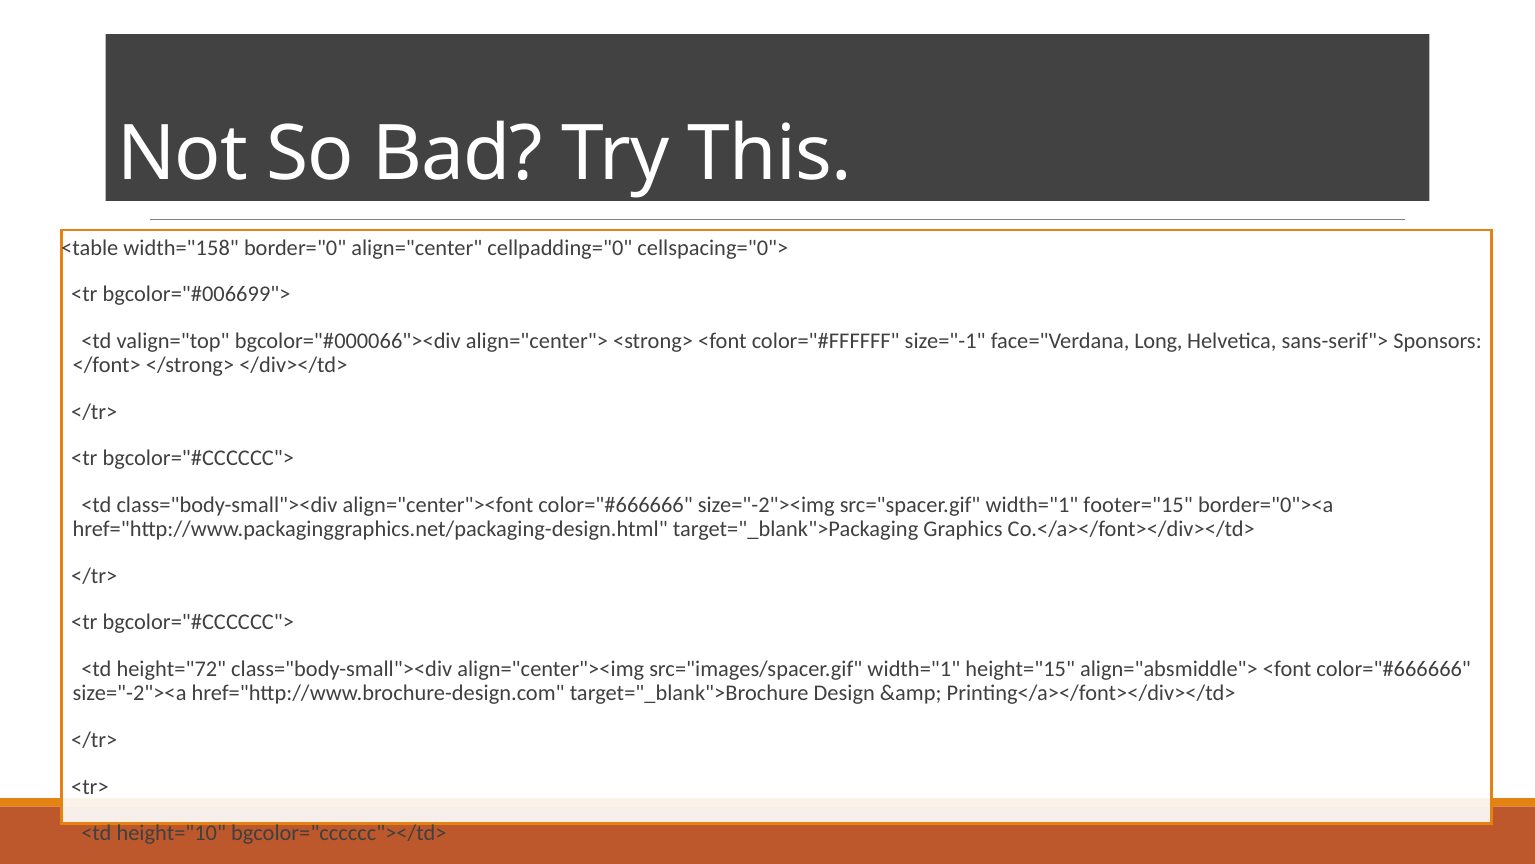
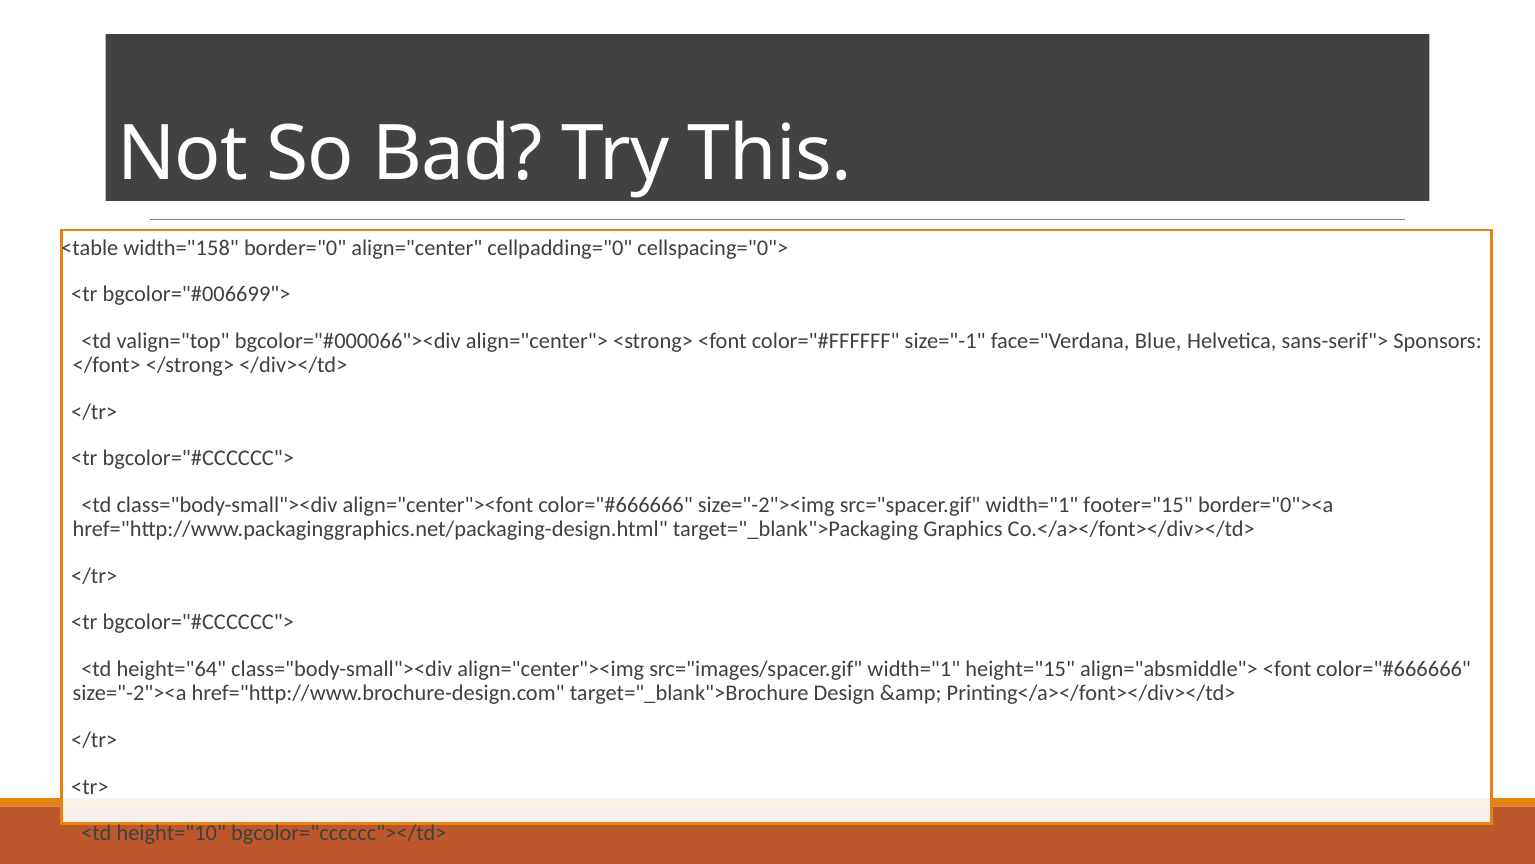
Long: Long -> Blue
height="72: height="72 -> height="64
